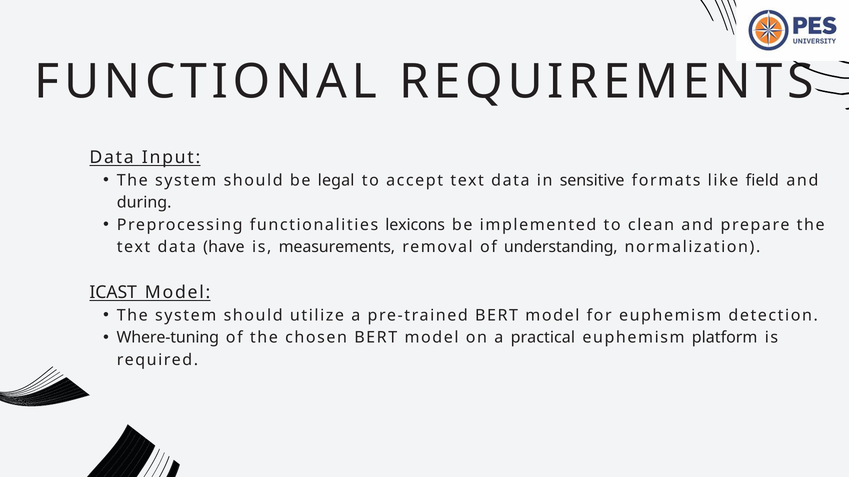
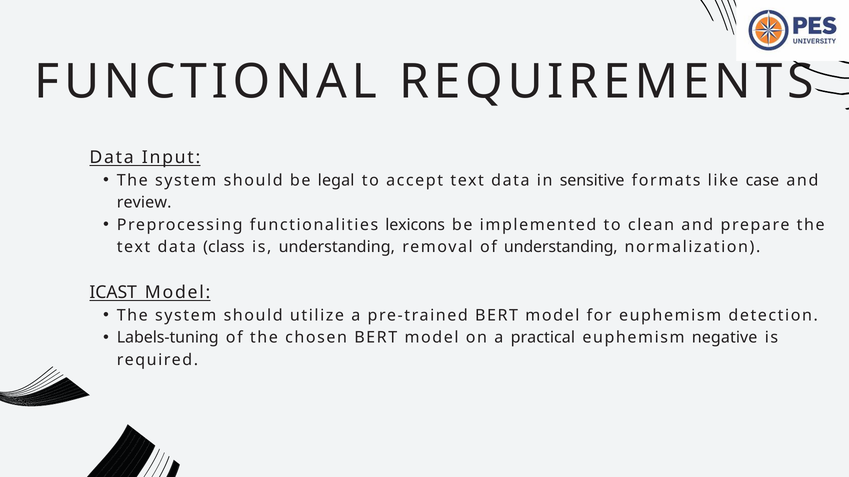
field: field -> case
during: during -> review
have: have -> class
is measurements: measurements -> understanding
Where-tuning: Where-tuning -> Labels-tuning
platform: platform -> negative
